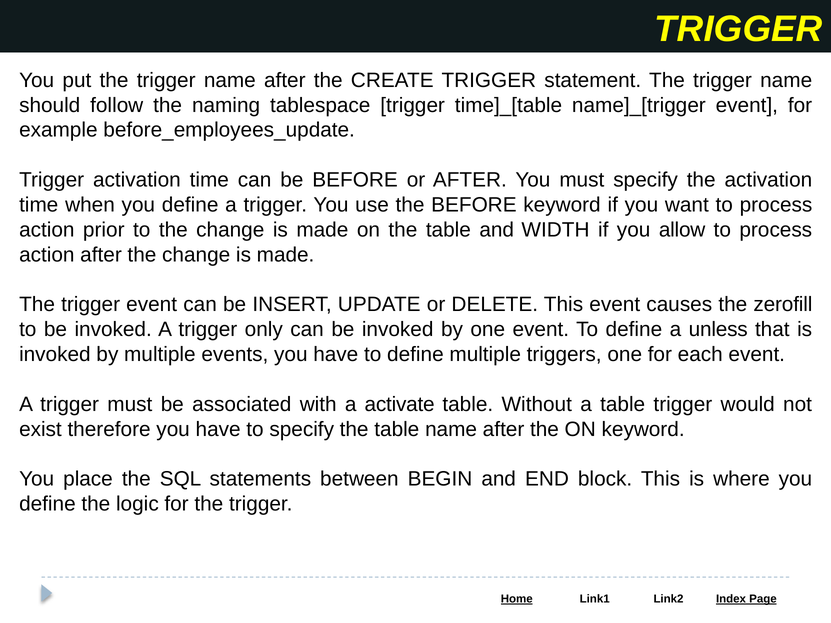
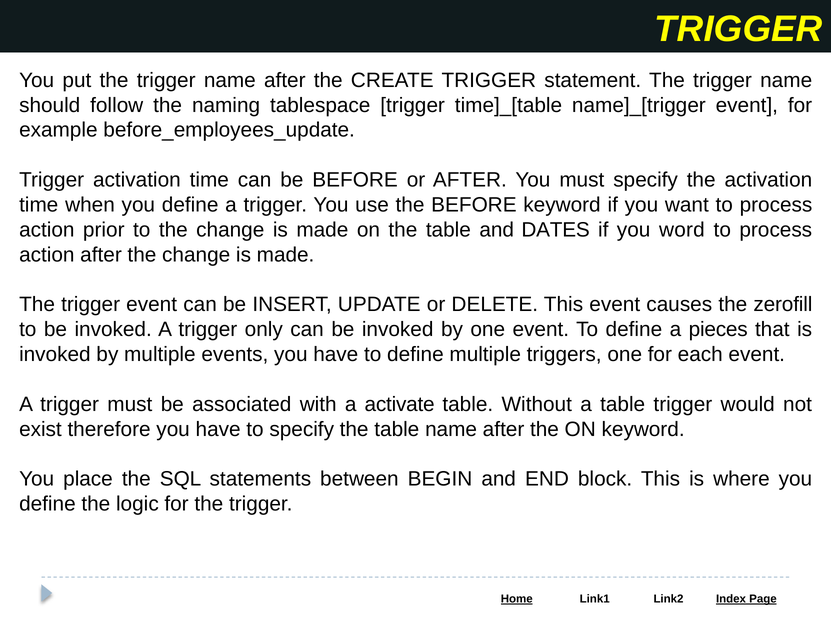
WIDTH: WIDTH -> DATES
allow: allow -> word
unless: unless -> pieces
